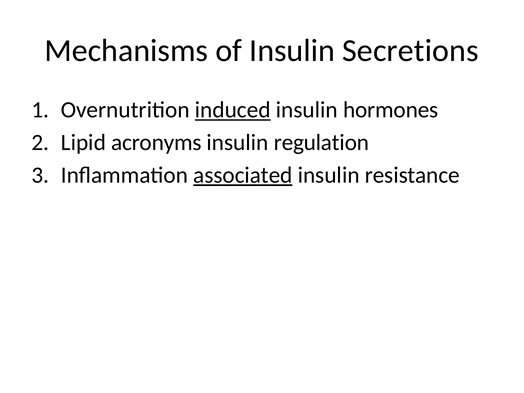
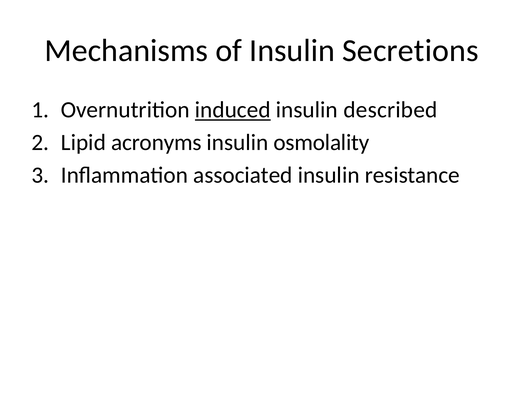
hormones: hormones -> described
regulation: regulation -> osmolality
associated underline: present -> none
